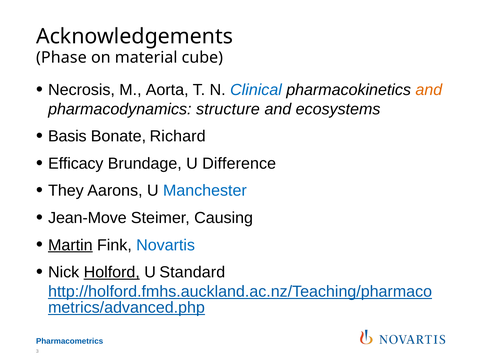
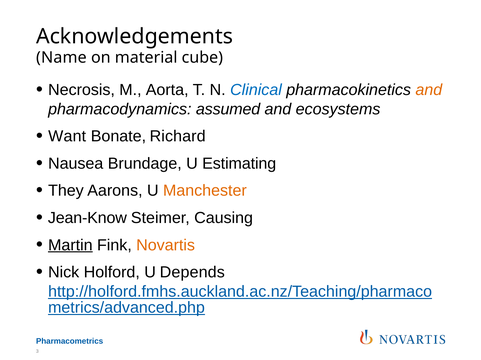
Phase: Phase -> Name
structure: structure -> assumed
Basis: Basis -> Want
Efficacy: Efficacy -> Nausea
Difference: Difference -> Estimating
Manchester colour: blue -> orange
Jean-Move: Jean-Move -> Jean-Know
Novartis colour: blue -> orange
Holford underline: present -> none
Standard: Standard -> Depends
